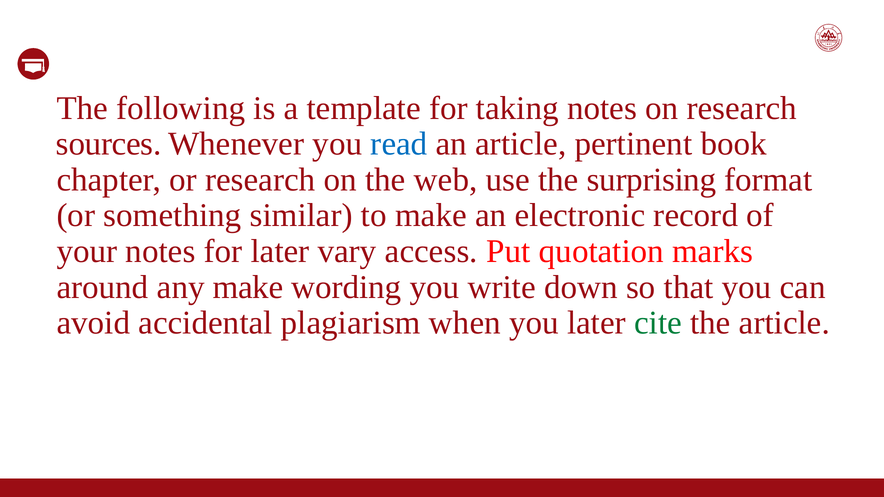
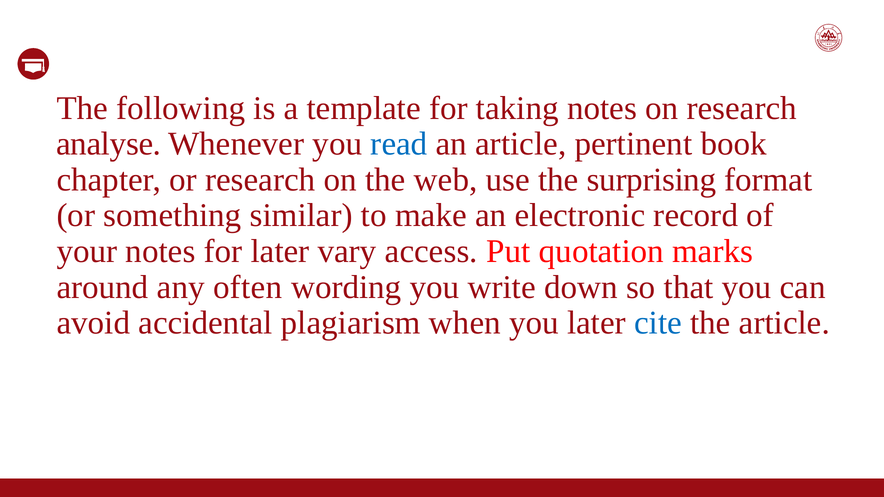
sources: sources -> analyse
any make: make -> often
cite colour: green -> blue
